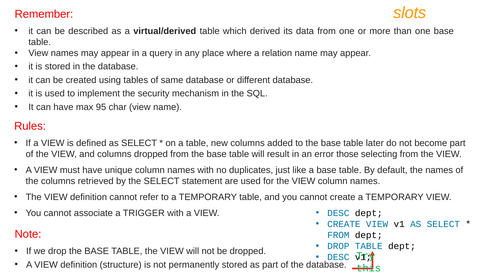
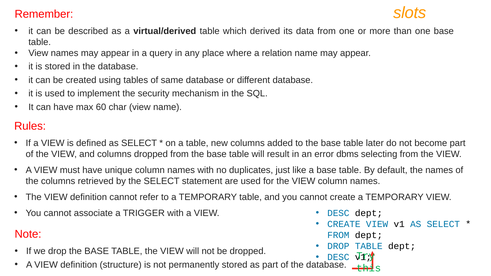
95: 95 -> 60
those: those -> dbms
